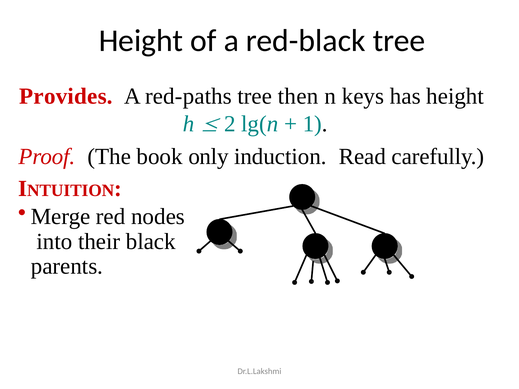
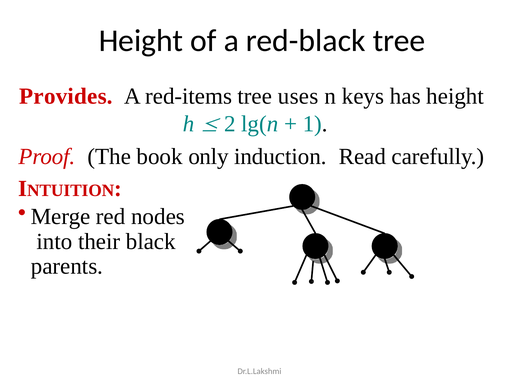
red-paths: red-paths -> red-items
then: then -> uses
